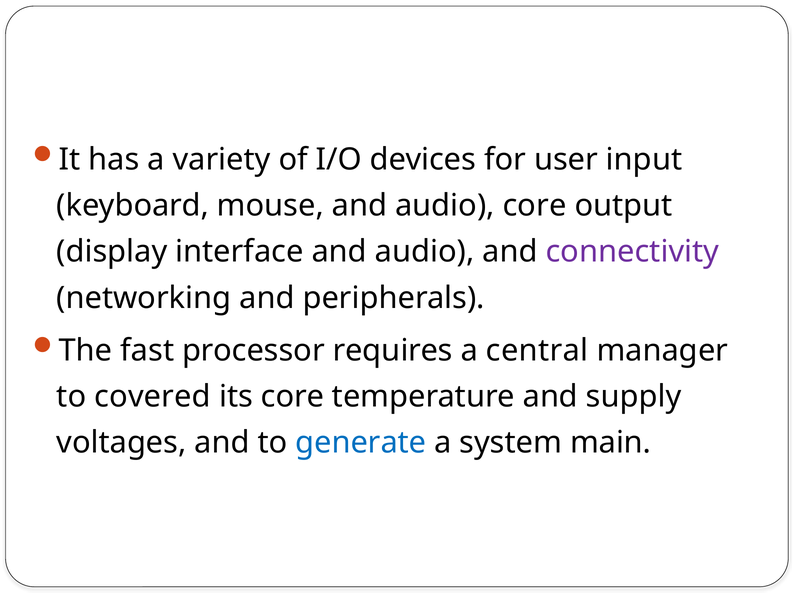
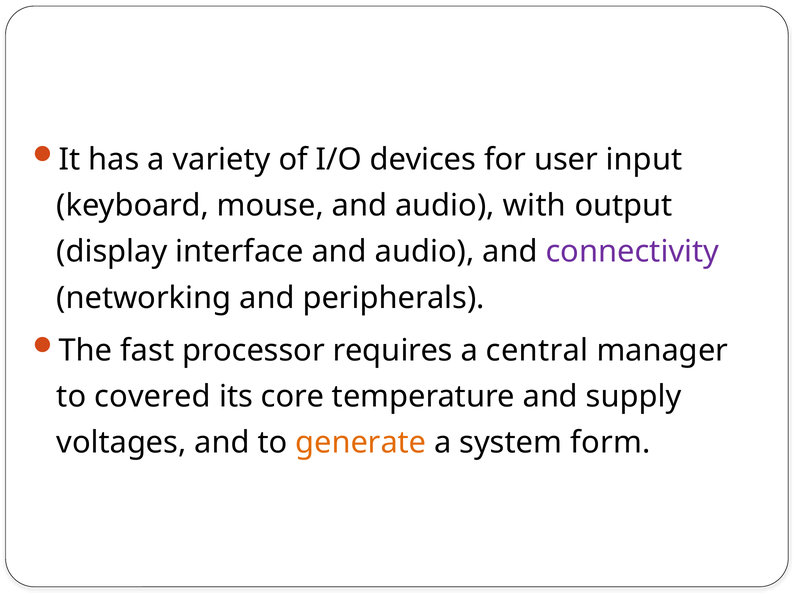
audio core: core -> with
generate colour: blue -> orange
main: main -> form
